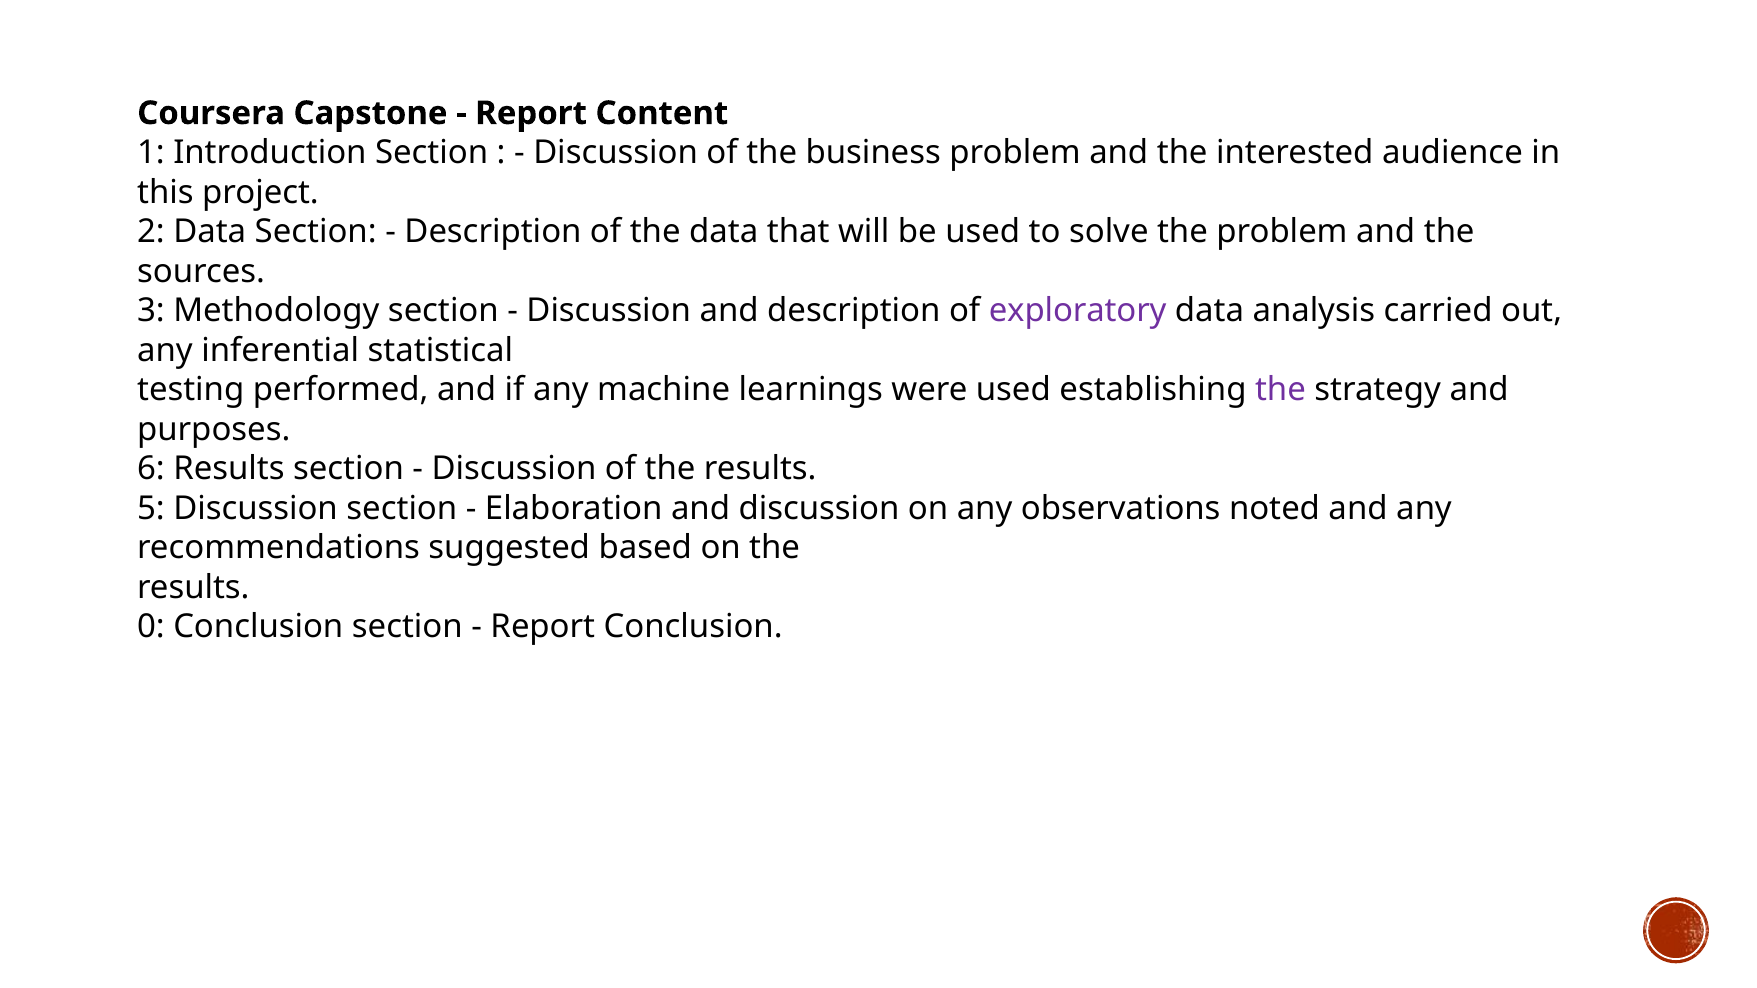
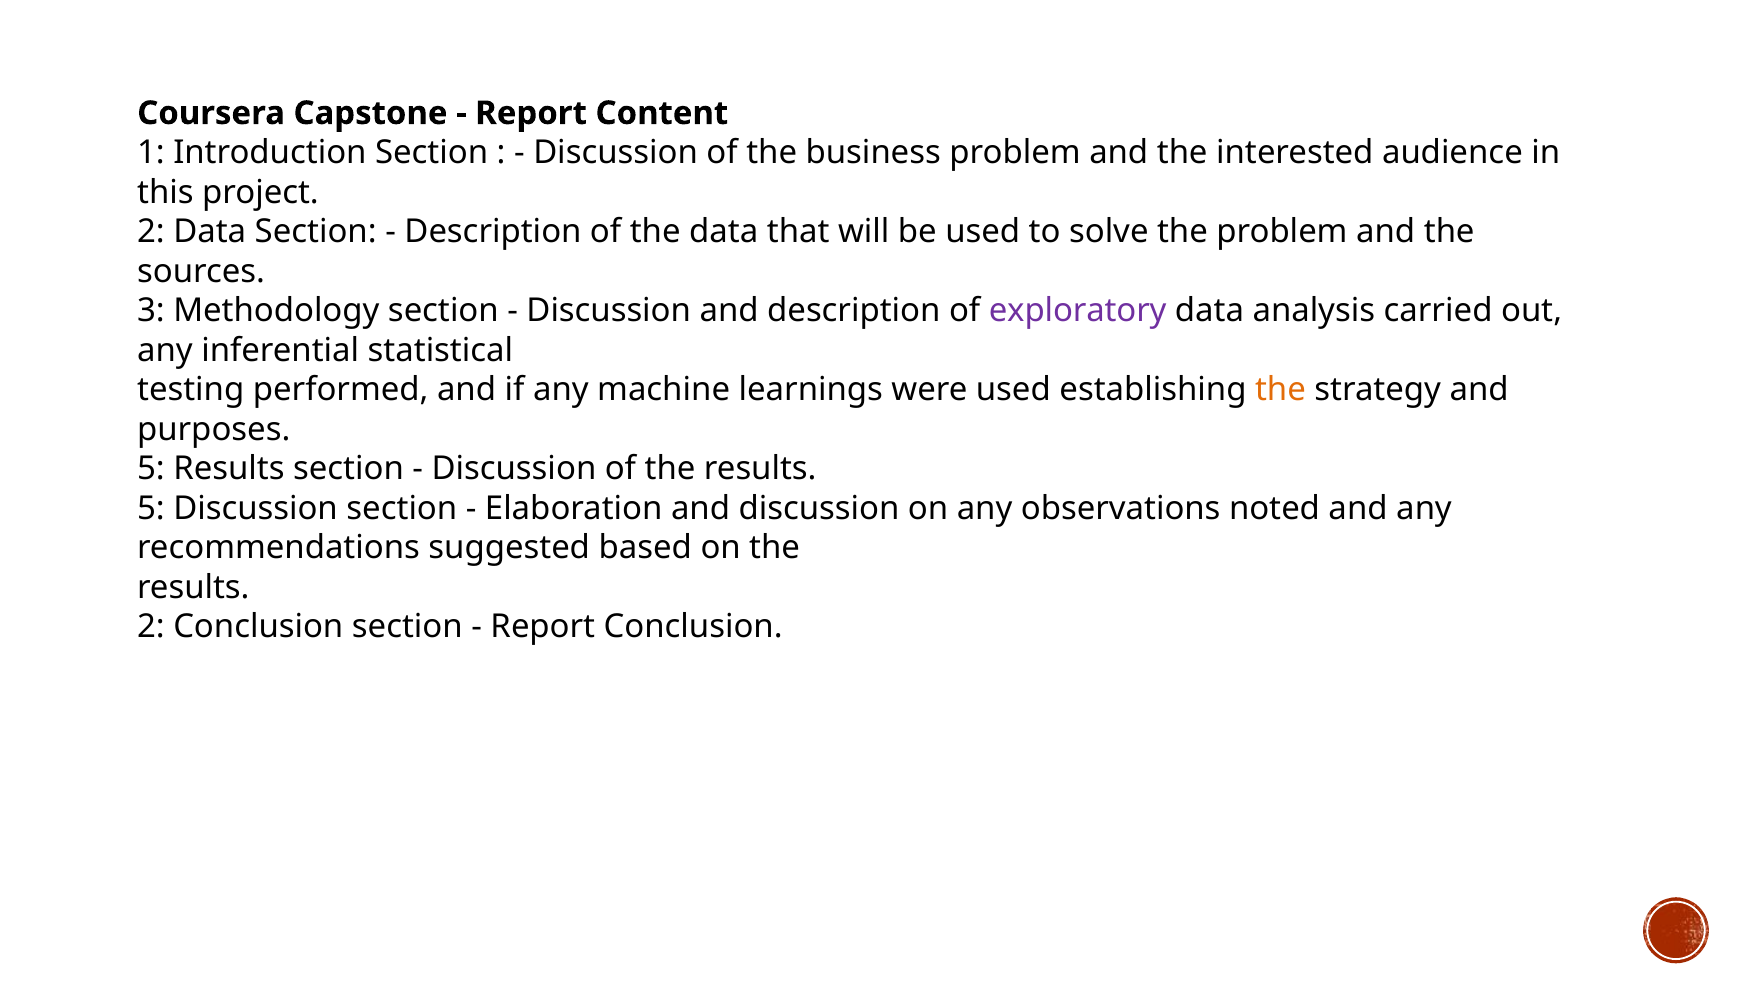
the at (1280, 390) colour: purple -> orange
6 at (151, 469): 6 -> 5
0 at (151, 627): 0 -> 2
